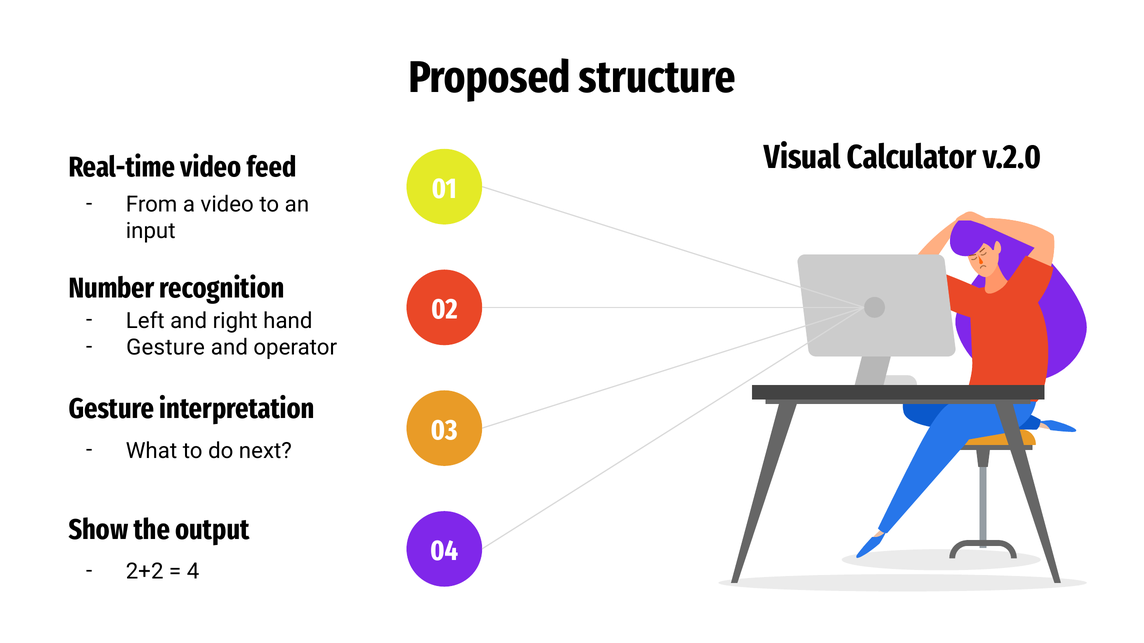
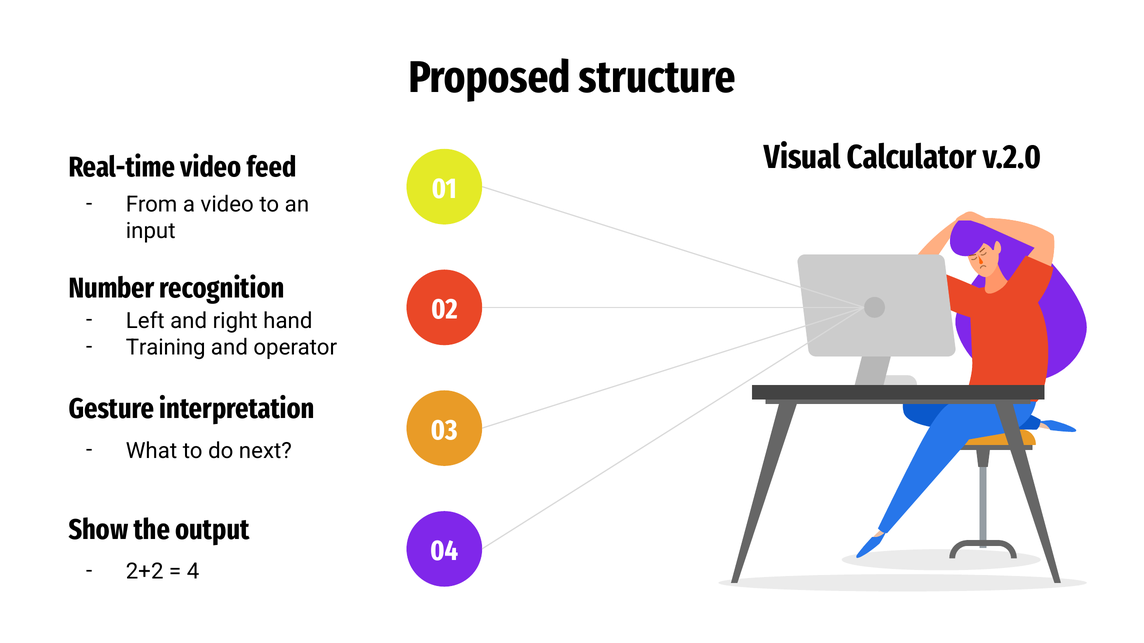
Gesture at (166, 348): Gesture -> Training
